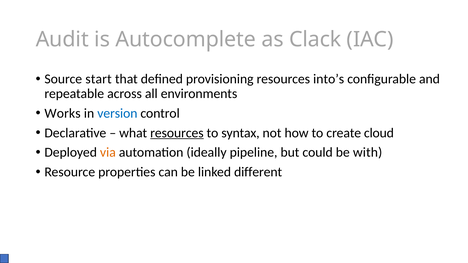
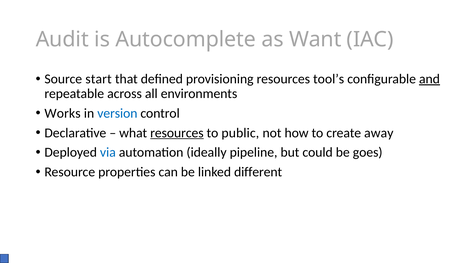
Clack: Clack -> Want
into’s: into’s -> tool’s
and underline: none -> present
syntax: syntax -> public
cloud: cloud -> away
via colour: orange -> blue
with: with -> goes
